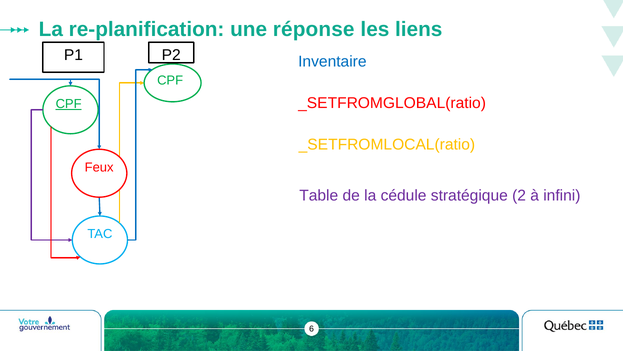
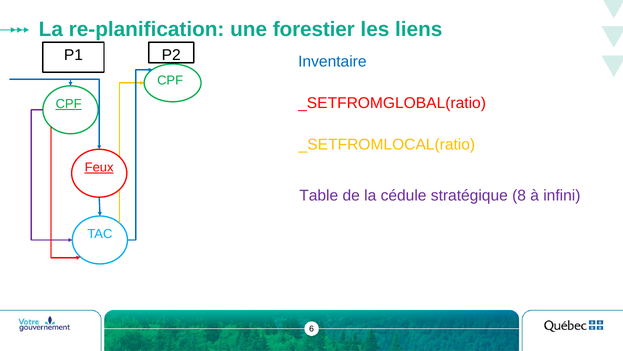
réponse: réponse -> forestier
Feux underline: none -> present
2: 2 -> 8
